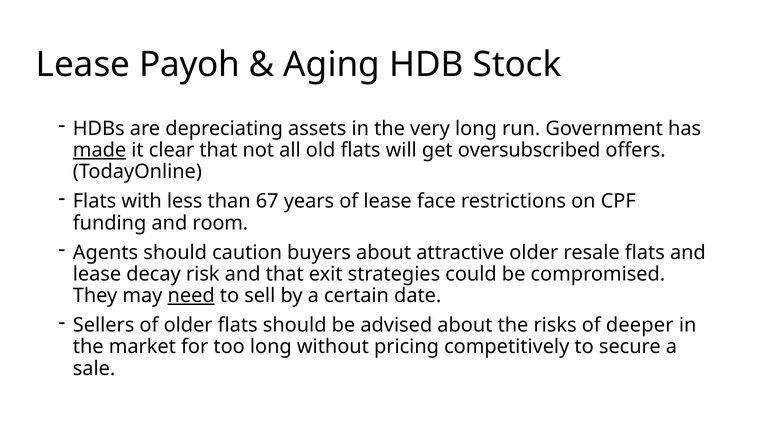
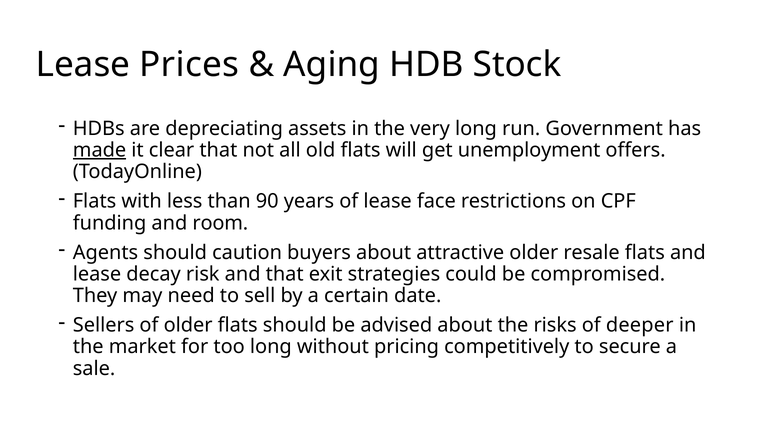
Payoh: Payoh -> Prices
oversubscribed: oversubscribed -> unemployment
67: 67 -> 90
need underline: present -> none
